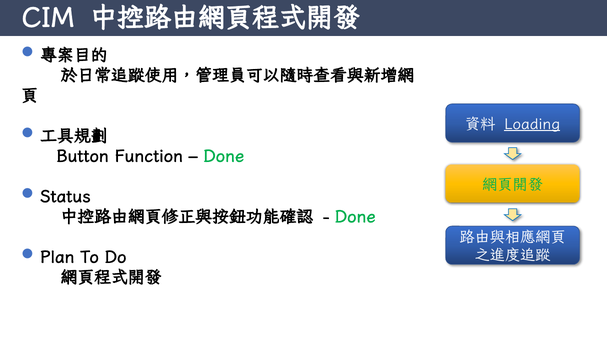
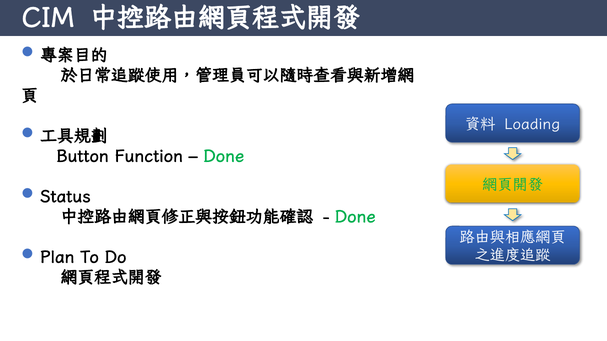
Loading underline: present -> none
